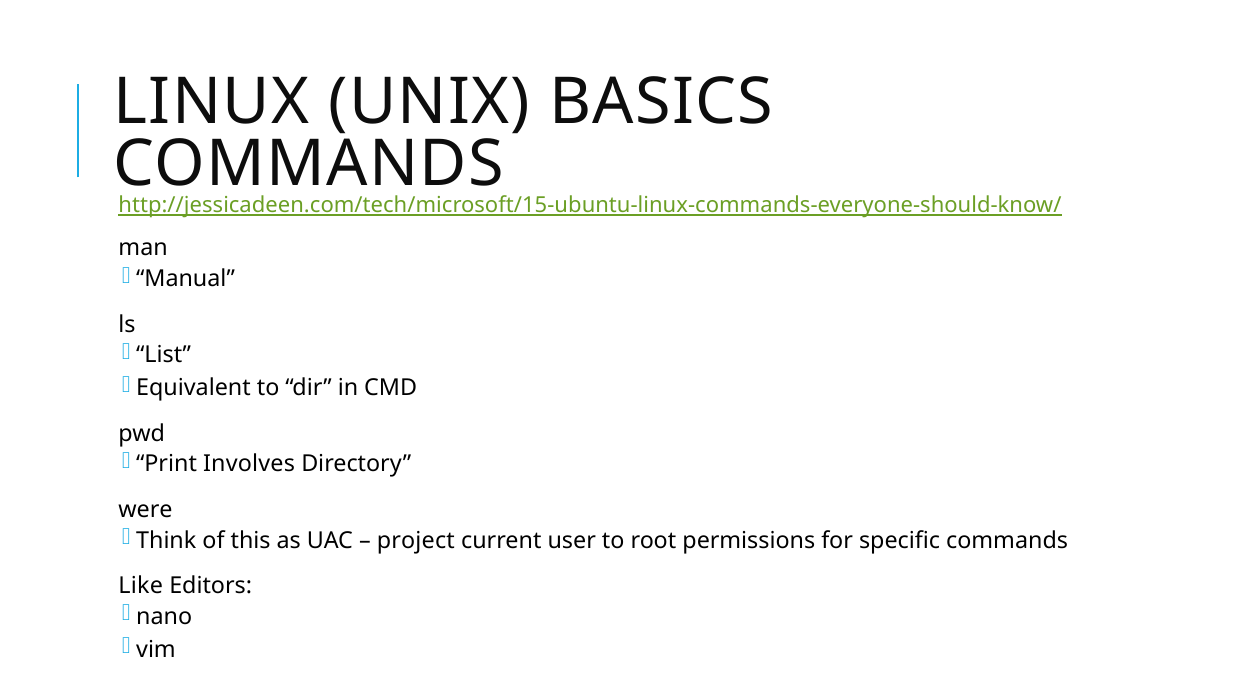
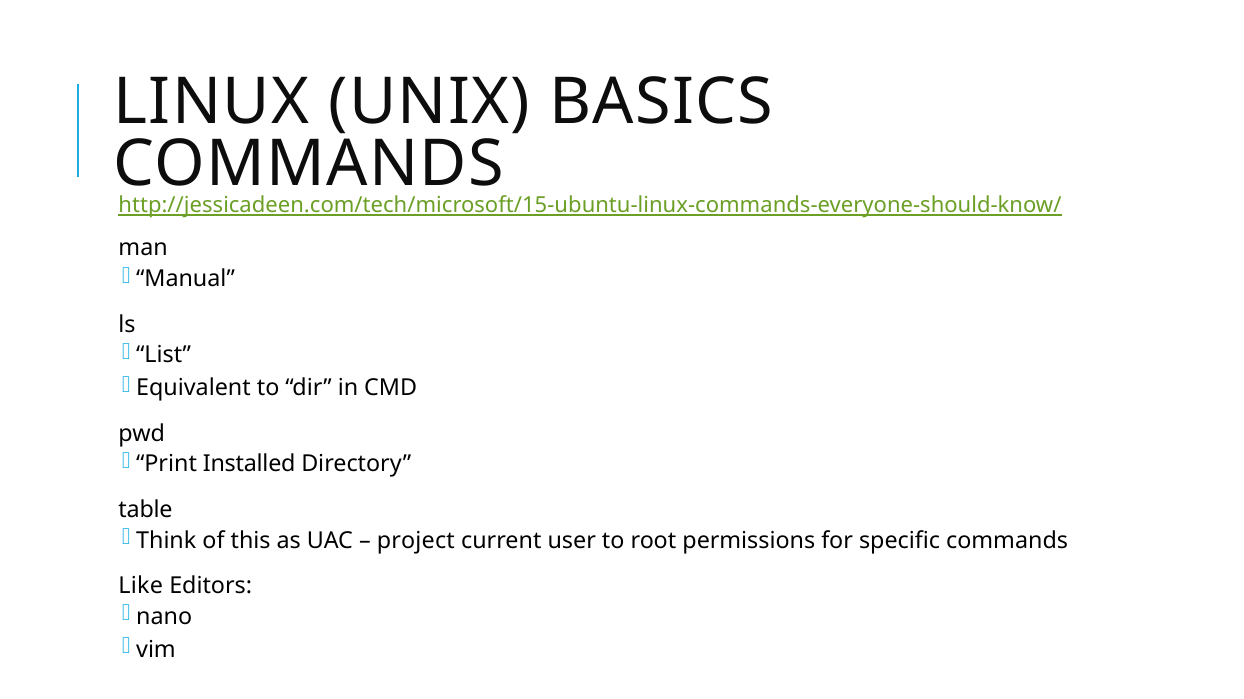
Involves: Involves -> Installed
were: were -> table
